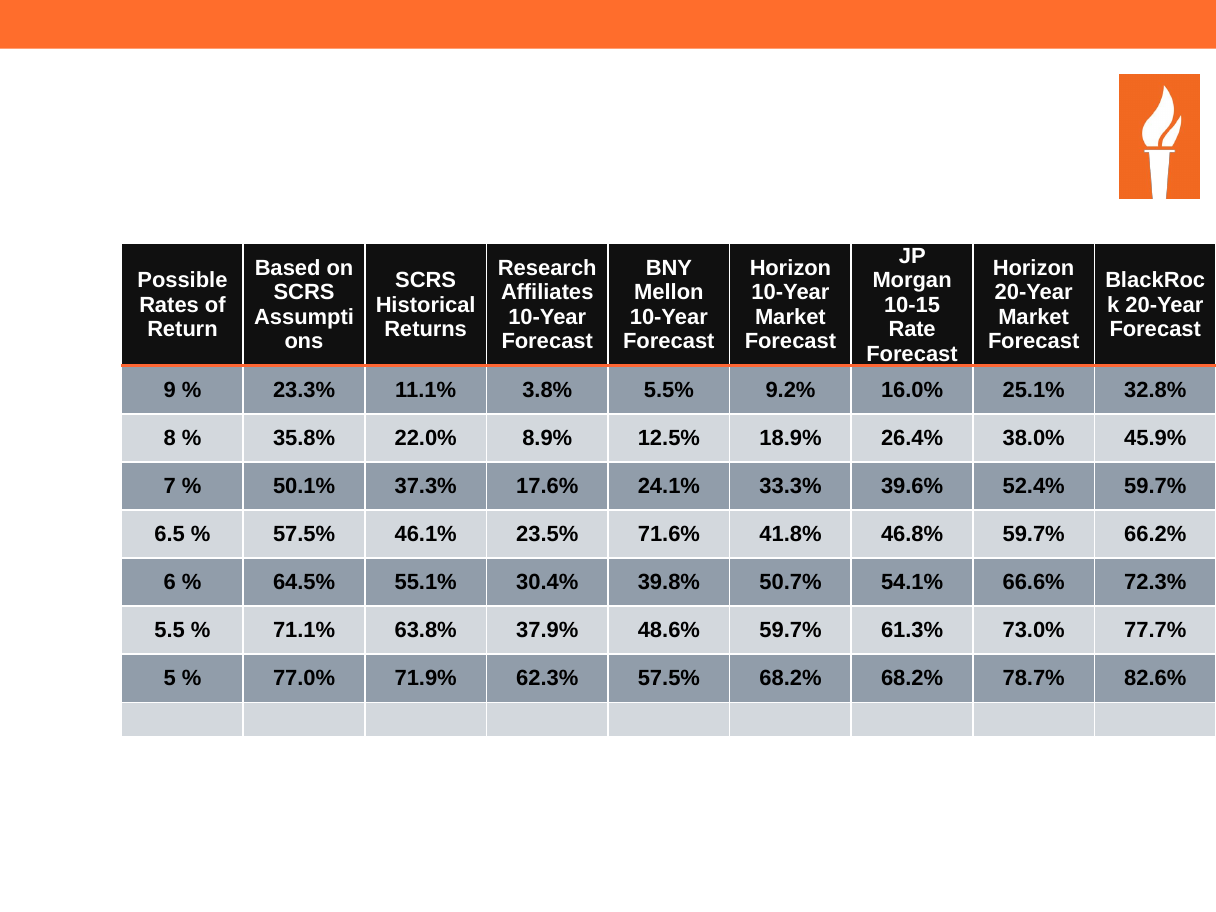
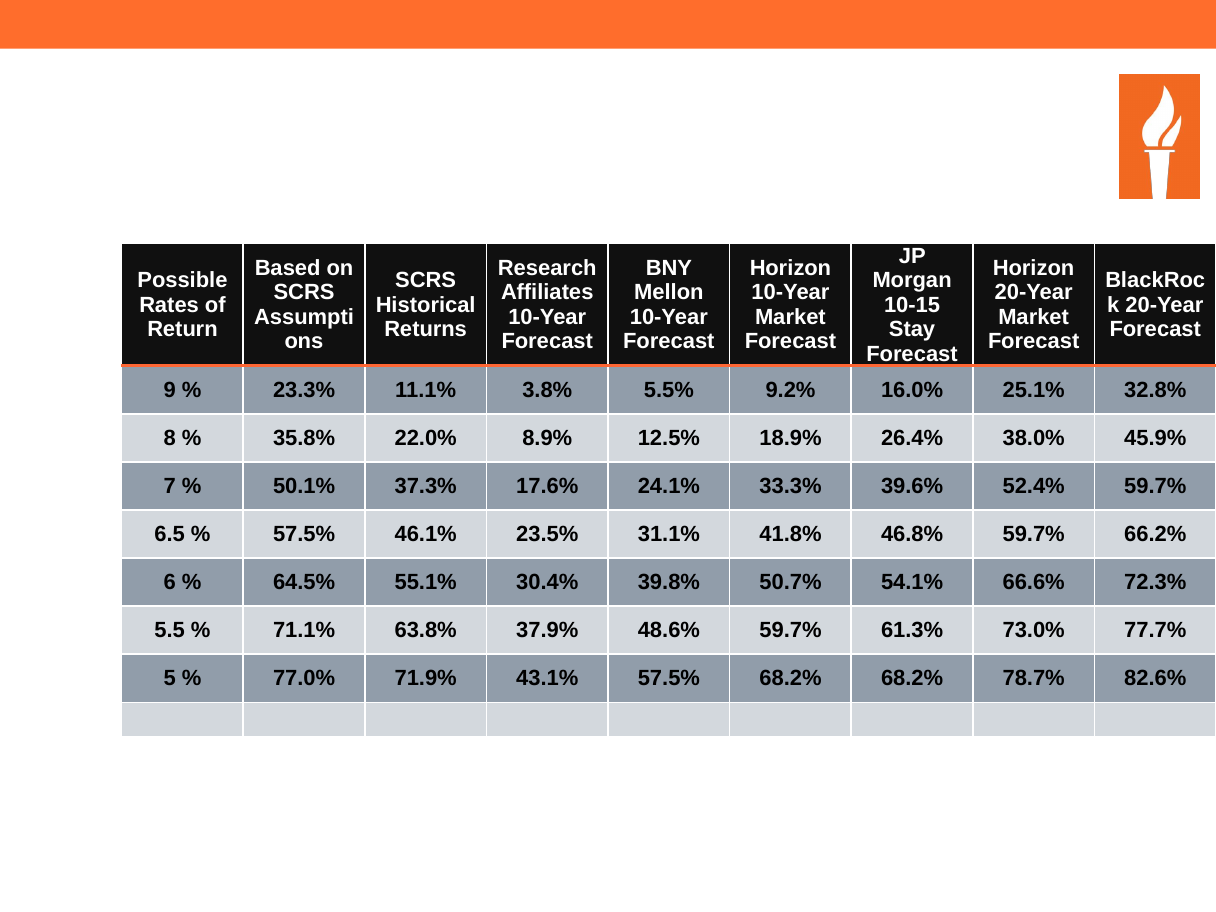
Rate: Rate -> Stay
71.6%: 71.6% -> 31.1%
62.3%: 62.3% -> 43.1%
